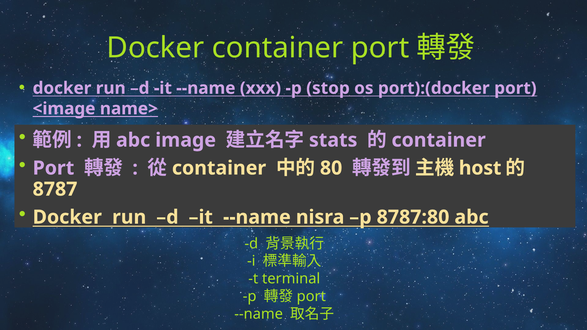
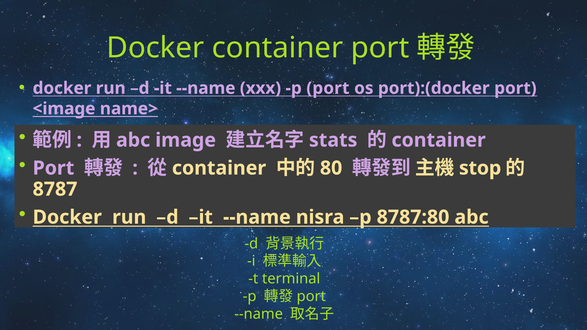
p stop: stop -> port
host: host -> stop
